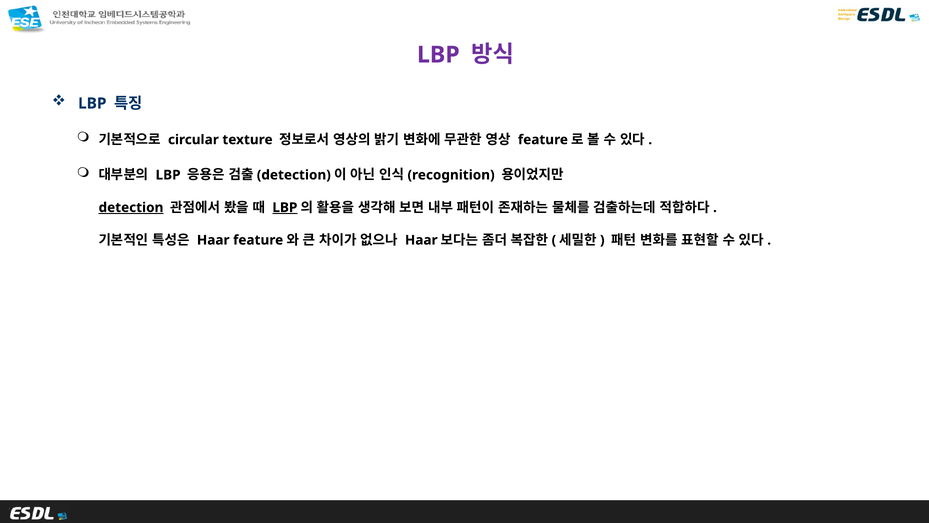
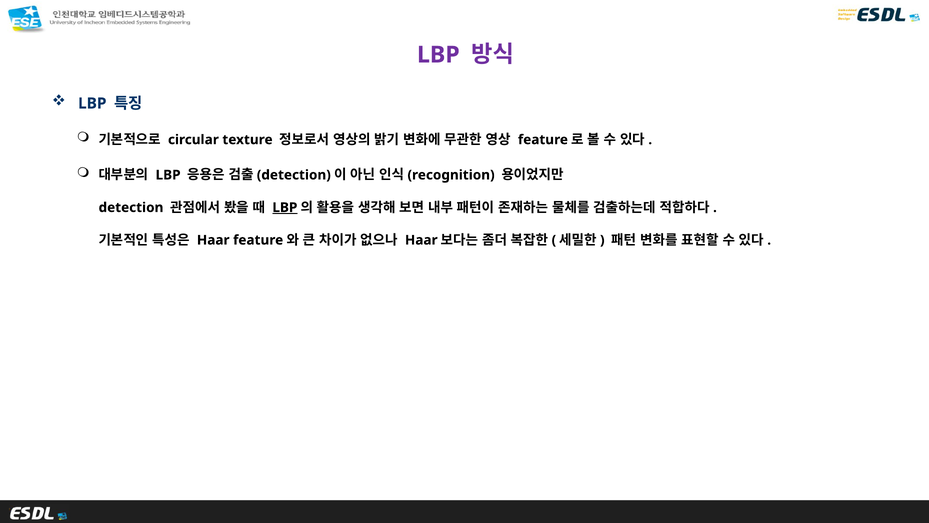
detection at (131, 207) underline: present -> none
